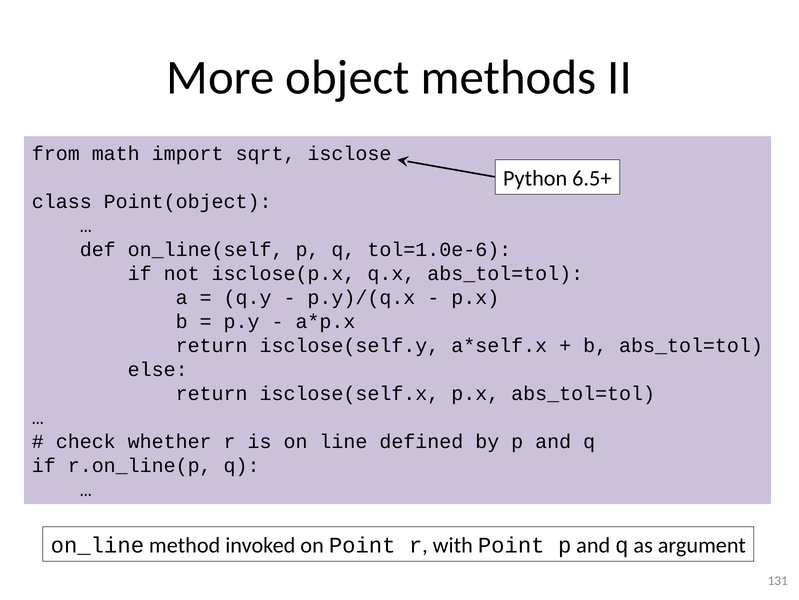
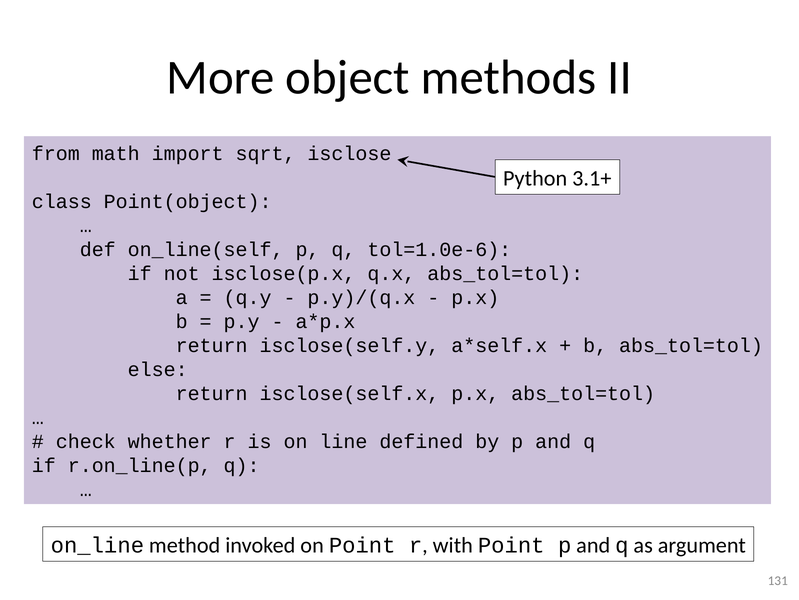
6.5+: 6.5+ -> 3.1+
